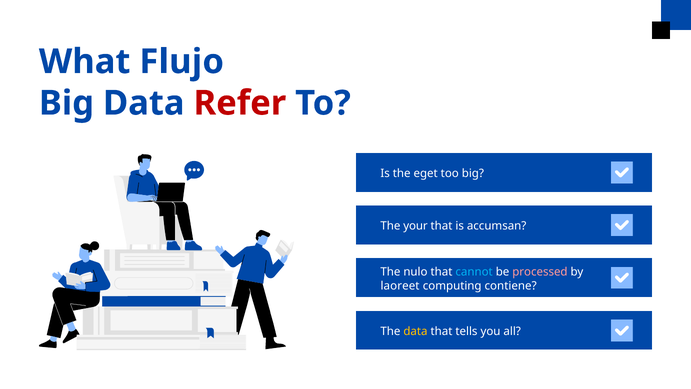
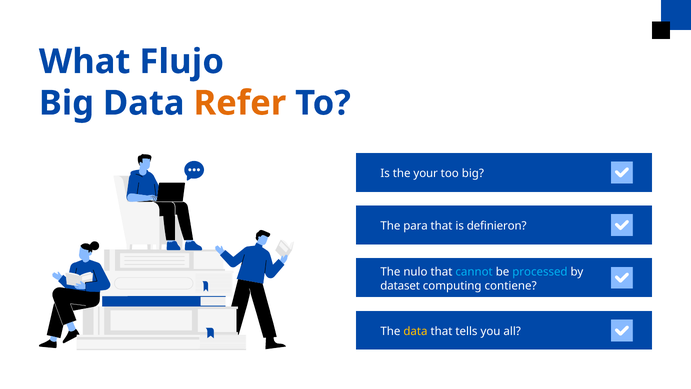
Refer colour: red -> orange
eget: eget -> your
your: your -> para
accumsan: accumsan -> definieron
processed colour: pink -> light blue
laoreet: laoreet -> dataset
